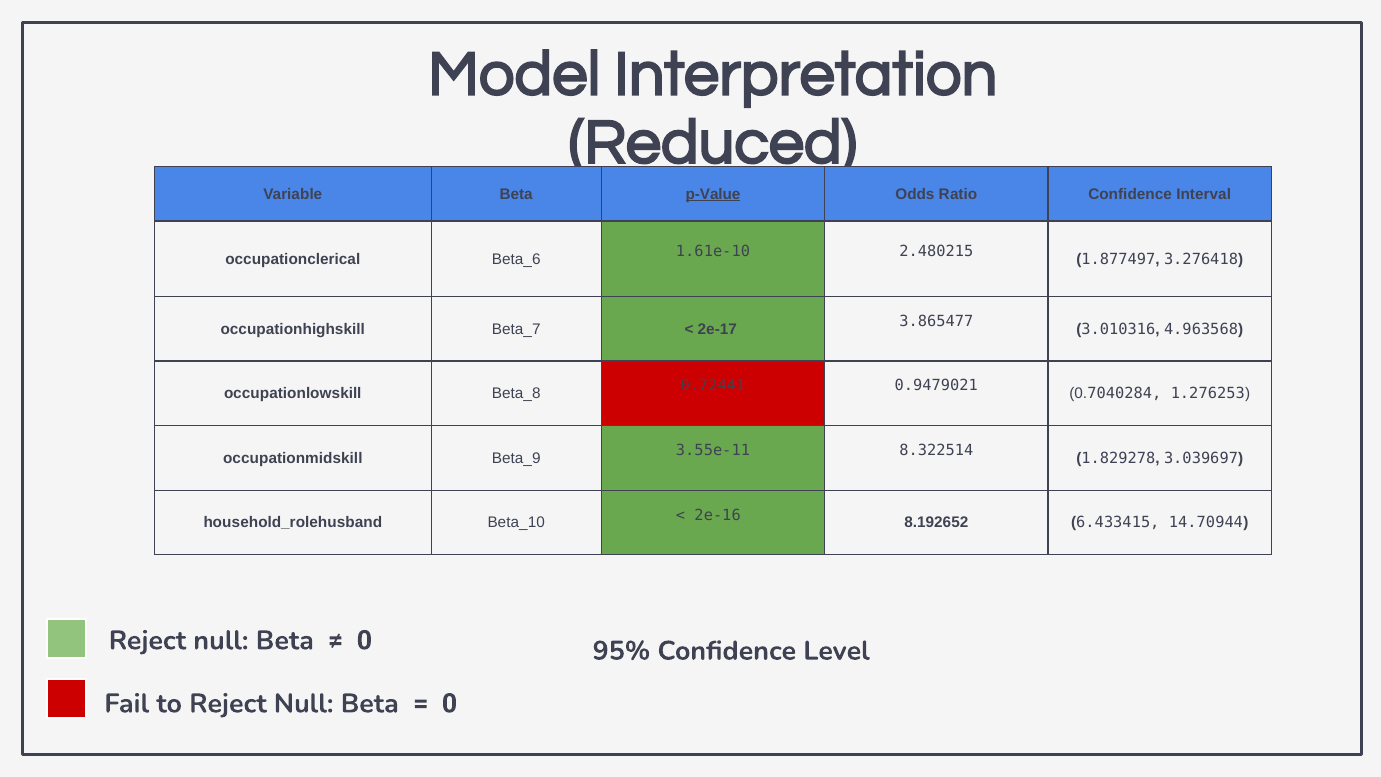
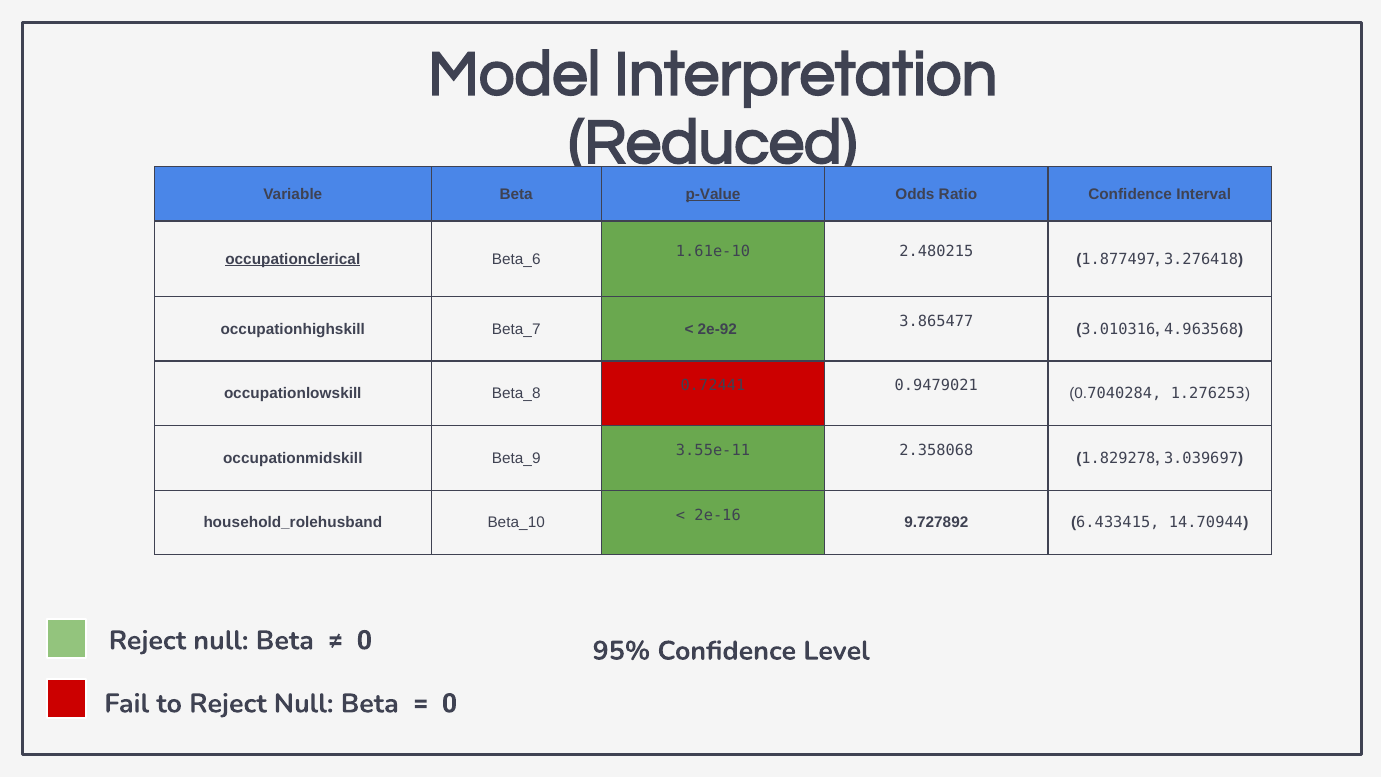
occupationclerical underline: none -> present
2e-17: 2e-17 -> 2e-92
8.322514: 8.322514 -> 2.358068
8.192652: 8.192652 -> 9.727892
